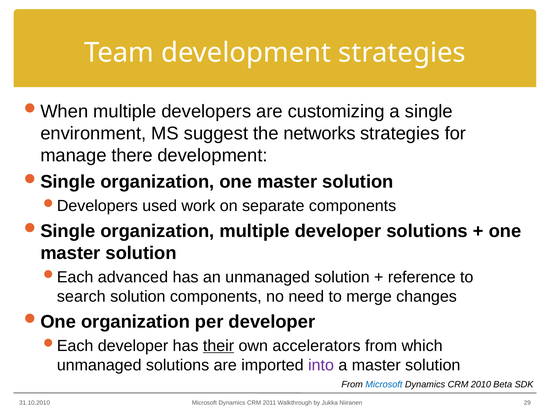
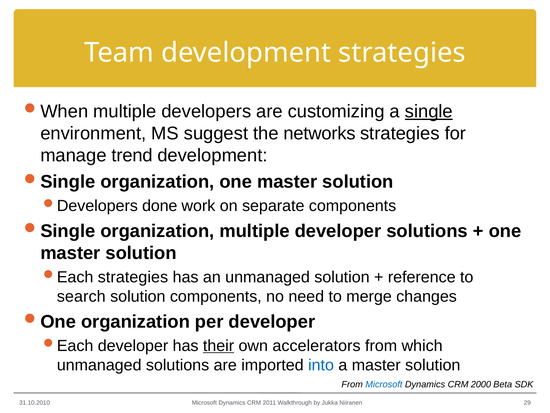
single underline: none -> present
there: there -> trend
used: used -> done
advanced at (133, 277): advanced -> strategies
into colour: purple -> blue
2010: 2010 -> 2000
